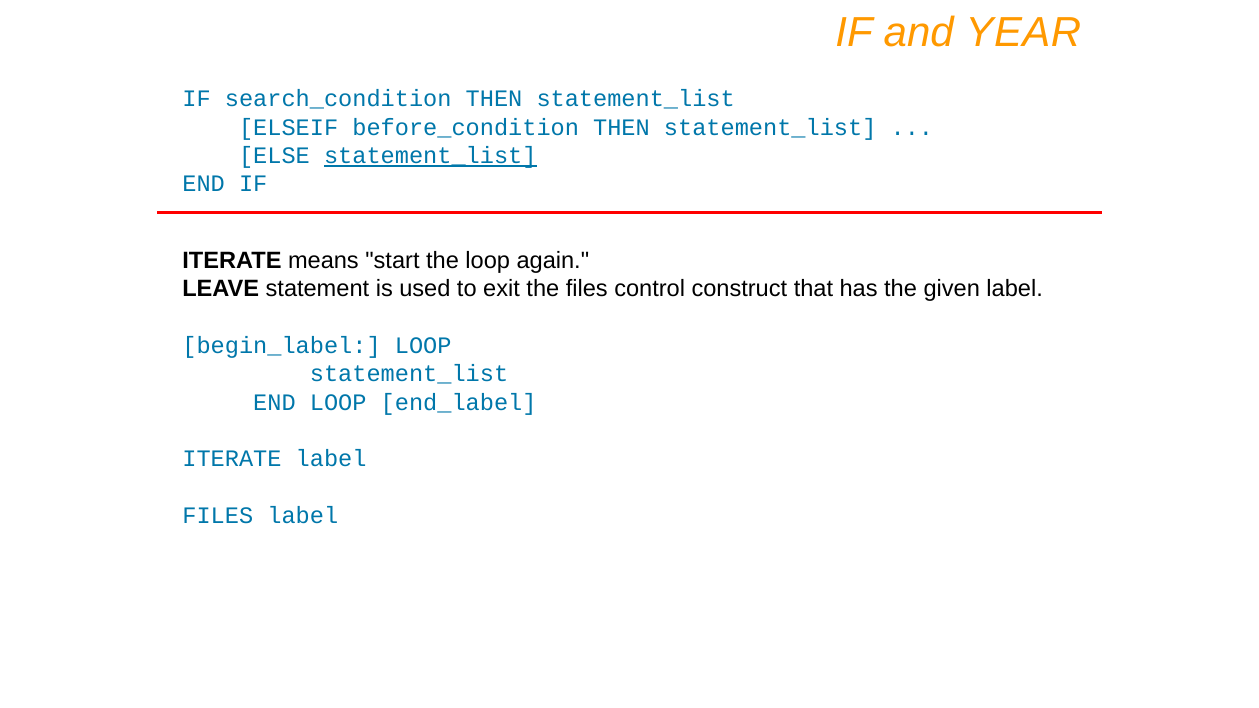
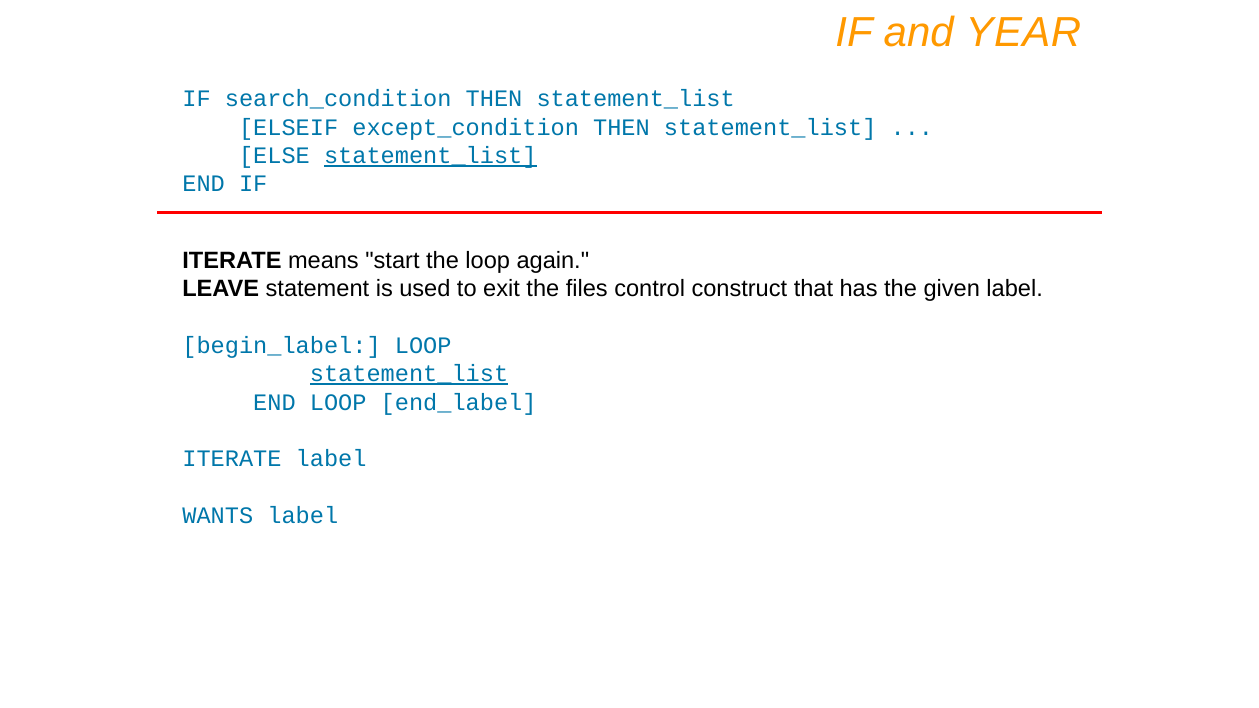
before_condition: before_condition -> except_condition
statement_list at (409, 374) underline: none -> present
FILES at (218, 516): FILES -> WANTS
